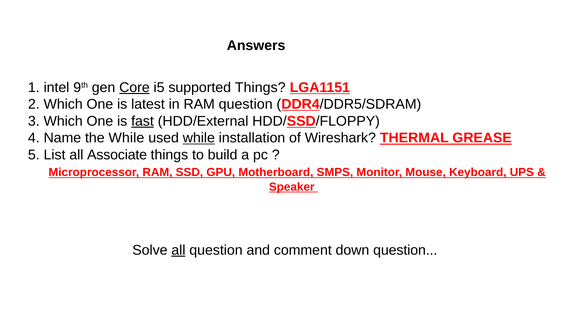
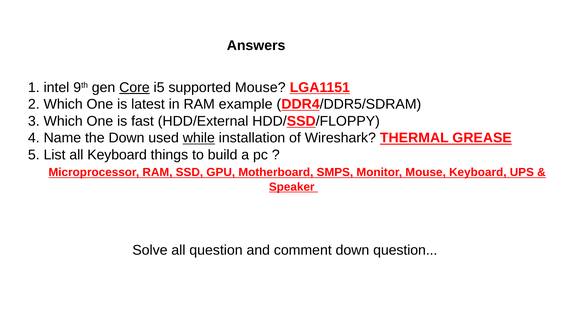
supported Things: Things -> Mouse
RAM question: question -> example
fast underline: present -> none
the While: While -> Down
all Associate: Associate -> Keyboard
all at (178, 251) underline: present -> none
